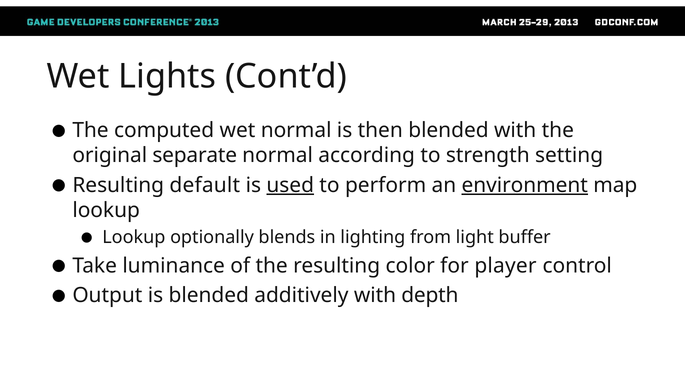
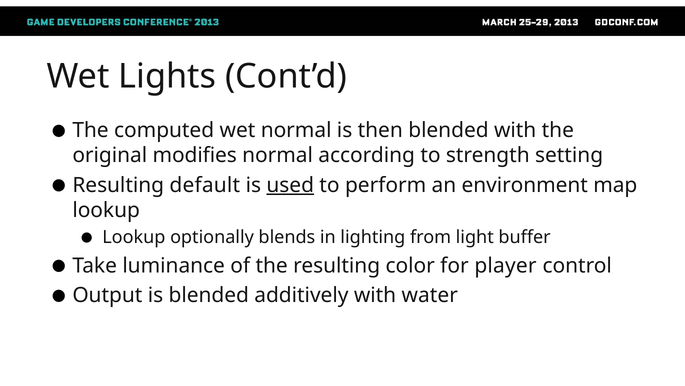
separate: separate -> modifies
environment underline: present -> none
depth: depth -> water
